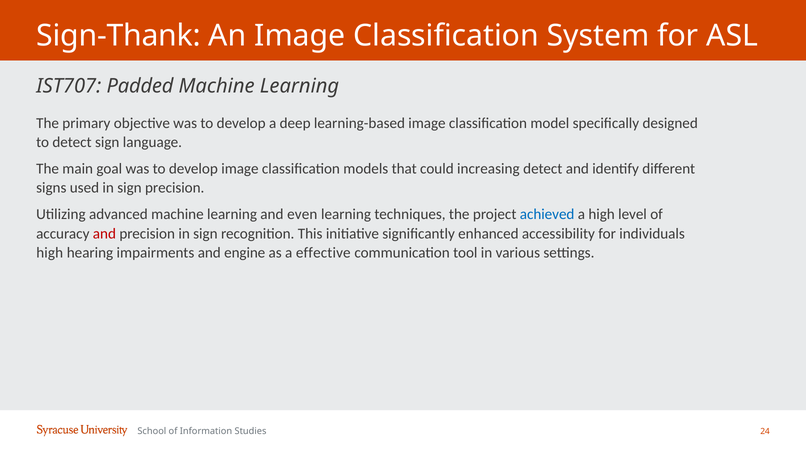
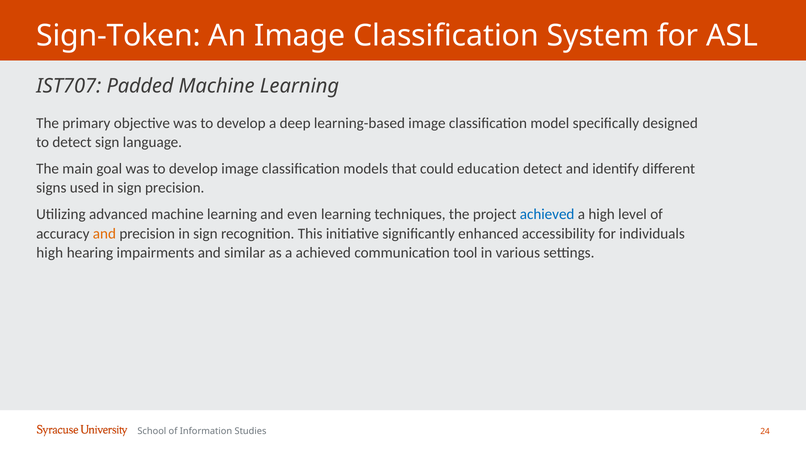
Sign-Thank: Sign-Thank -> Sign-Token
increasing: increasing -> education
and at (104, 233) colour: red -> orange
engine: engine -> similar
a effective: effective -> achieved
